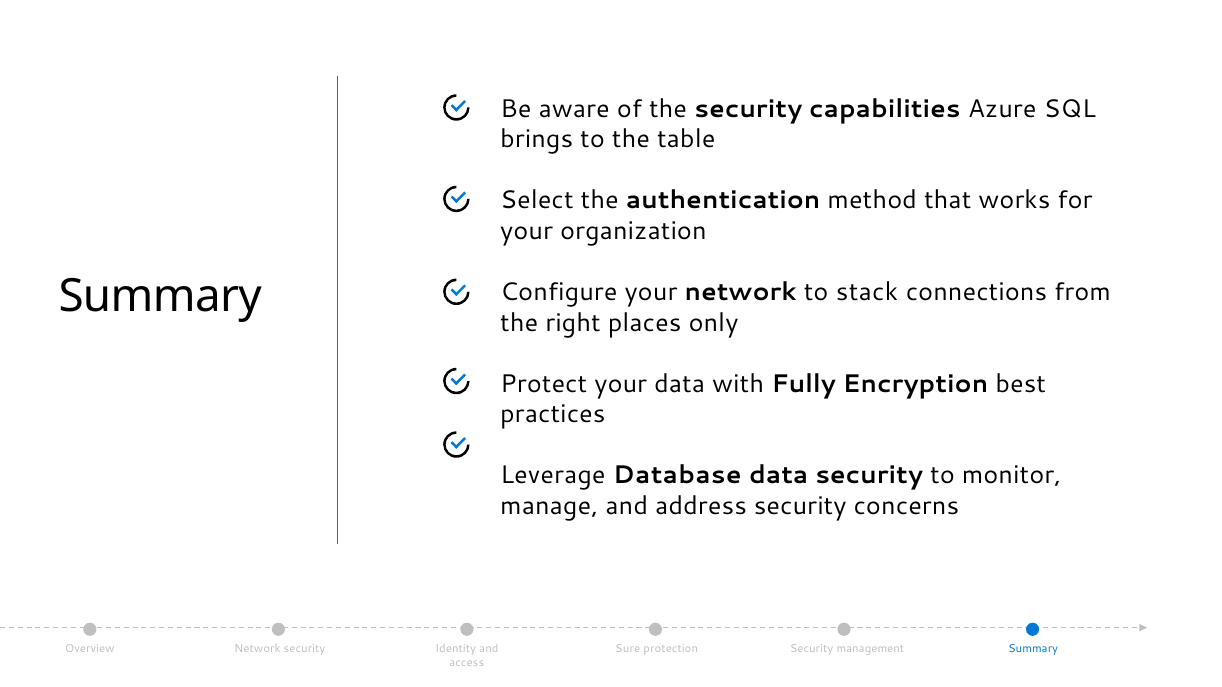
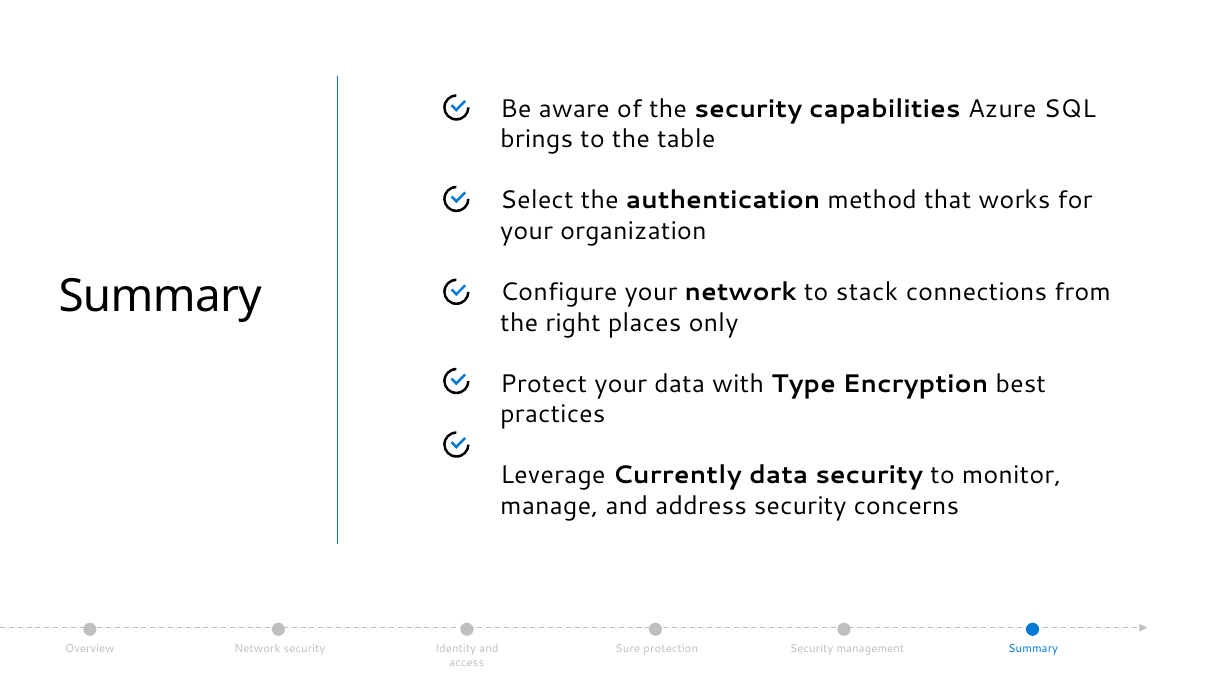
Fully: Fully -> Type
Database: Database -> Currently
